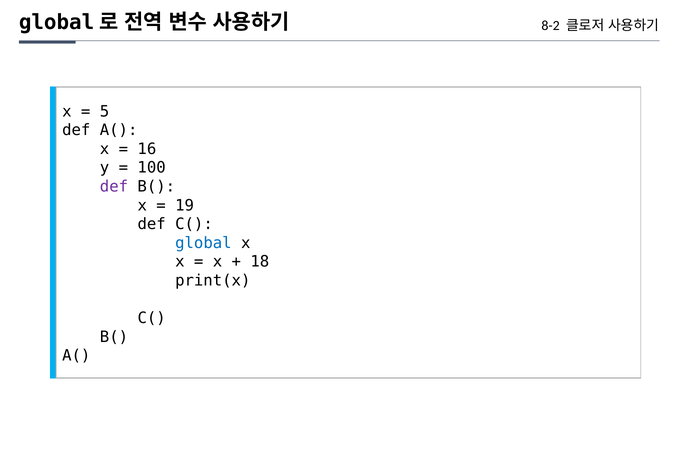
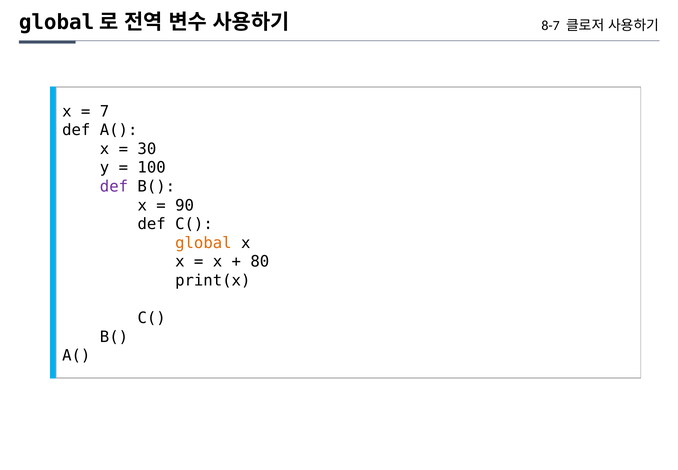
8-2: 8-2 -> 8-7
5: 5 -> 7
16: 16 -> 30
19: 19 -> 90
global colour: blue -> orange
18: 18 -> 80
